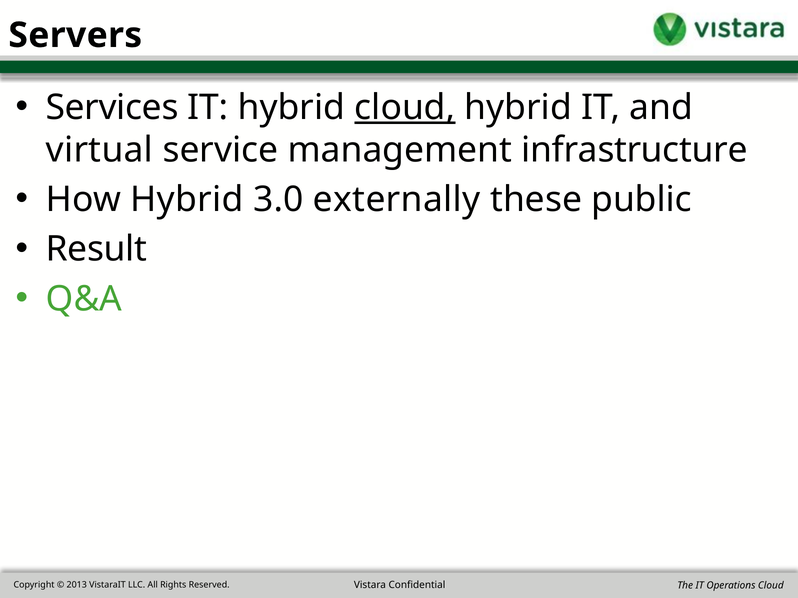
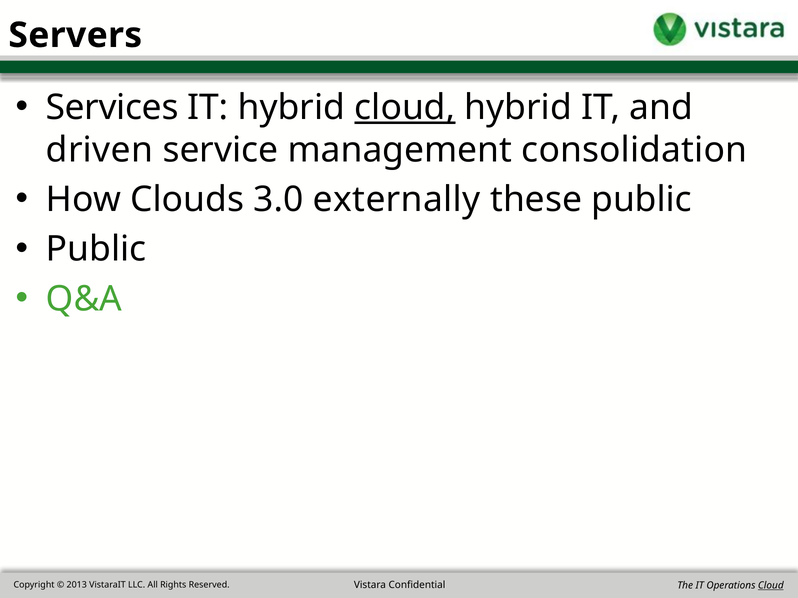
virtual: virtual -> driven
infrastructure: infrastructure -> consolidation
How Hybrid: Hybrid -> Clouds
Result at (96, 249): Result -> Public
Cloud at (771, 586) underline: none -> present
